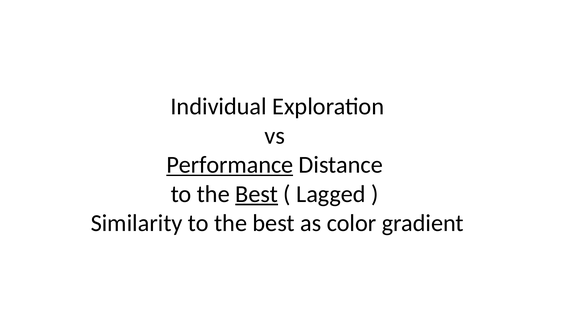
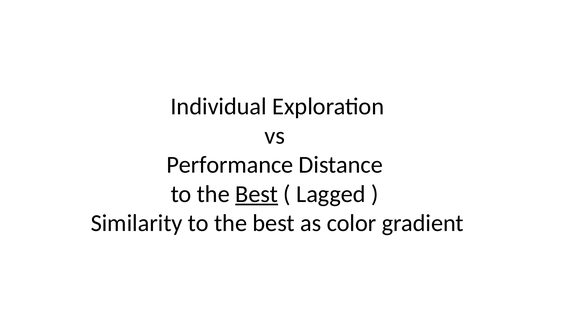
Performance underline: present -> none
